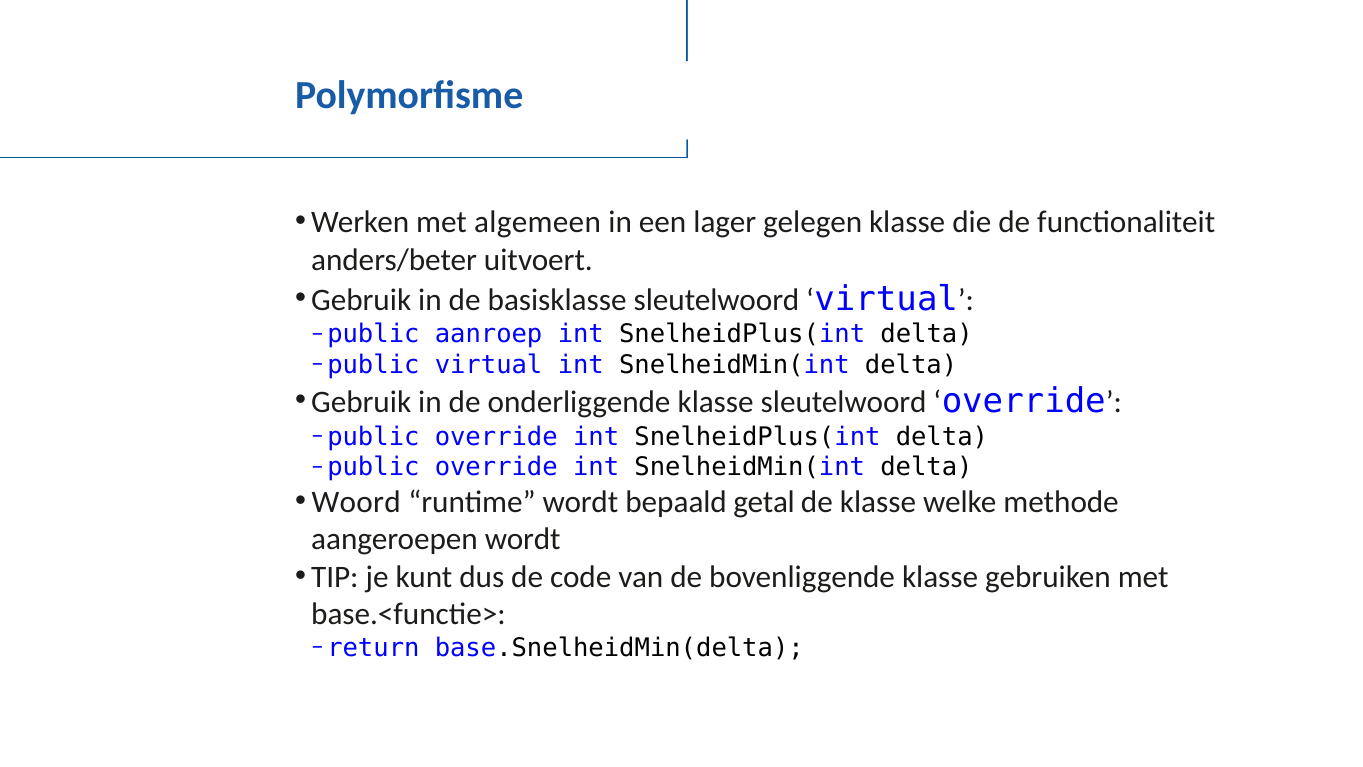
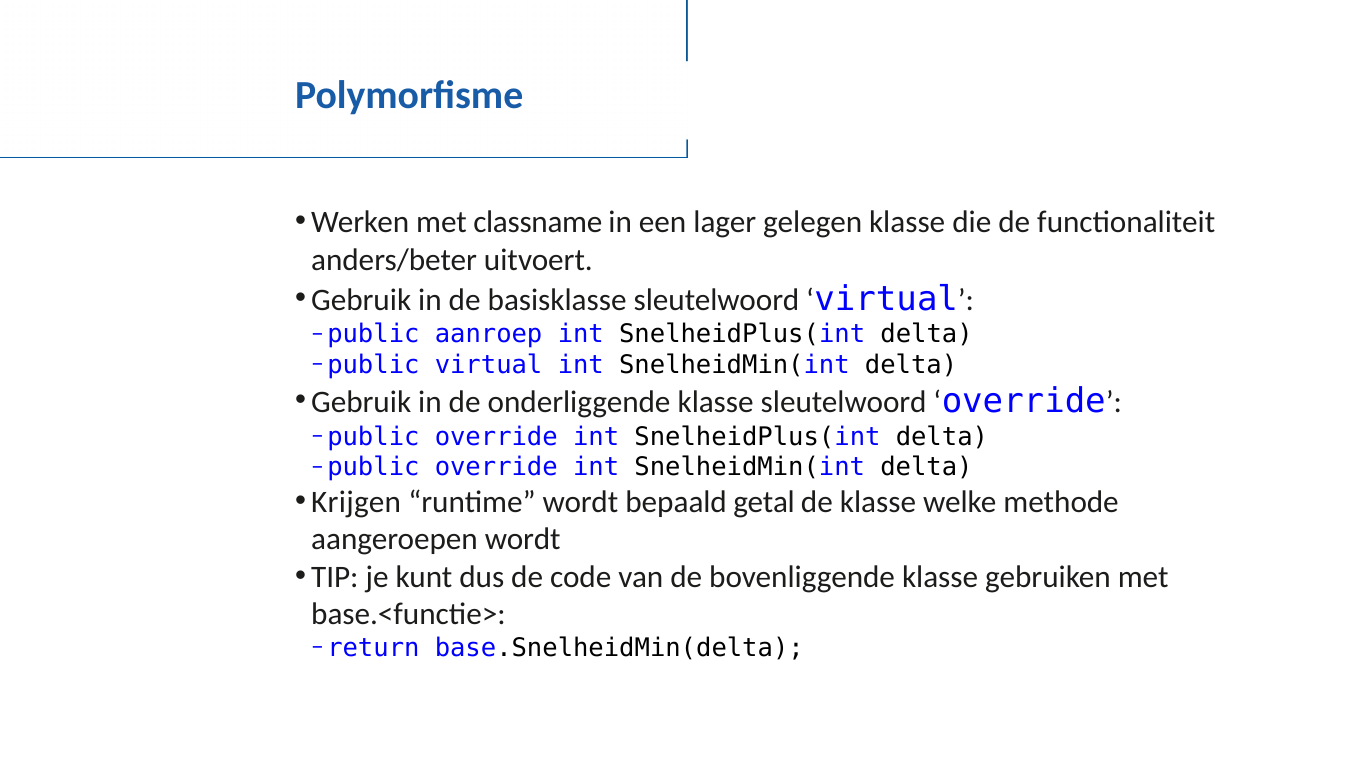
algemeen: algemeen -> classname
Woord: Woord -> Krijgen
